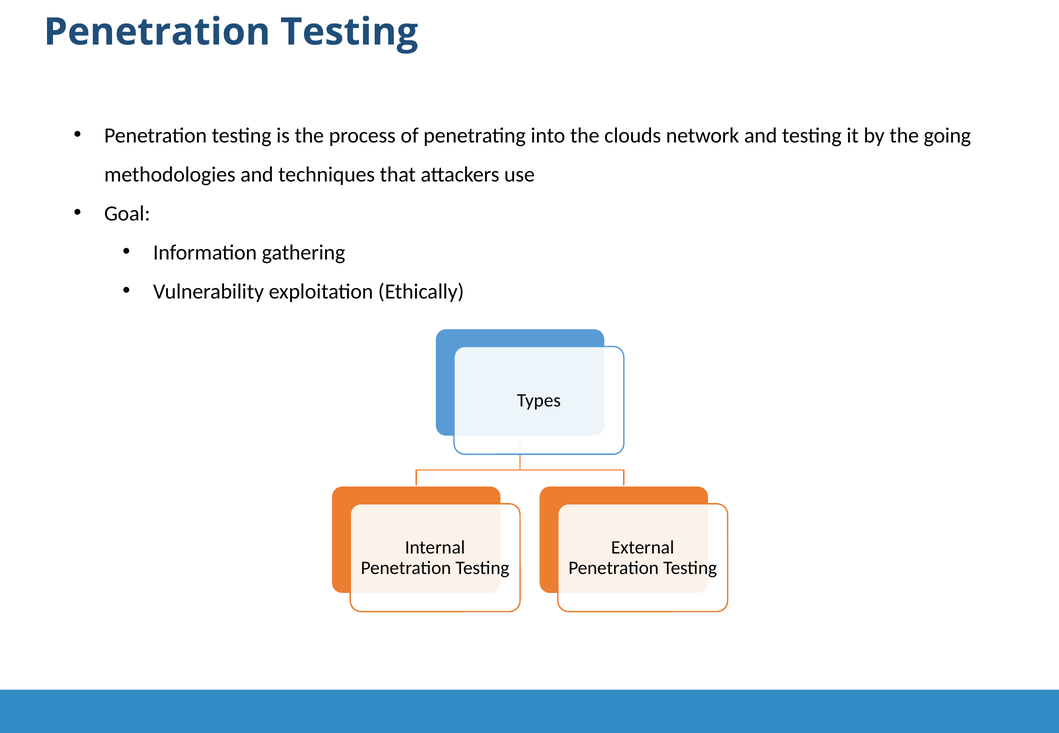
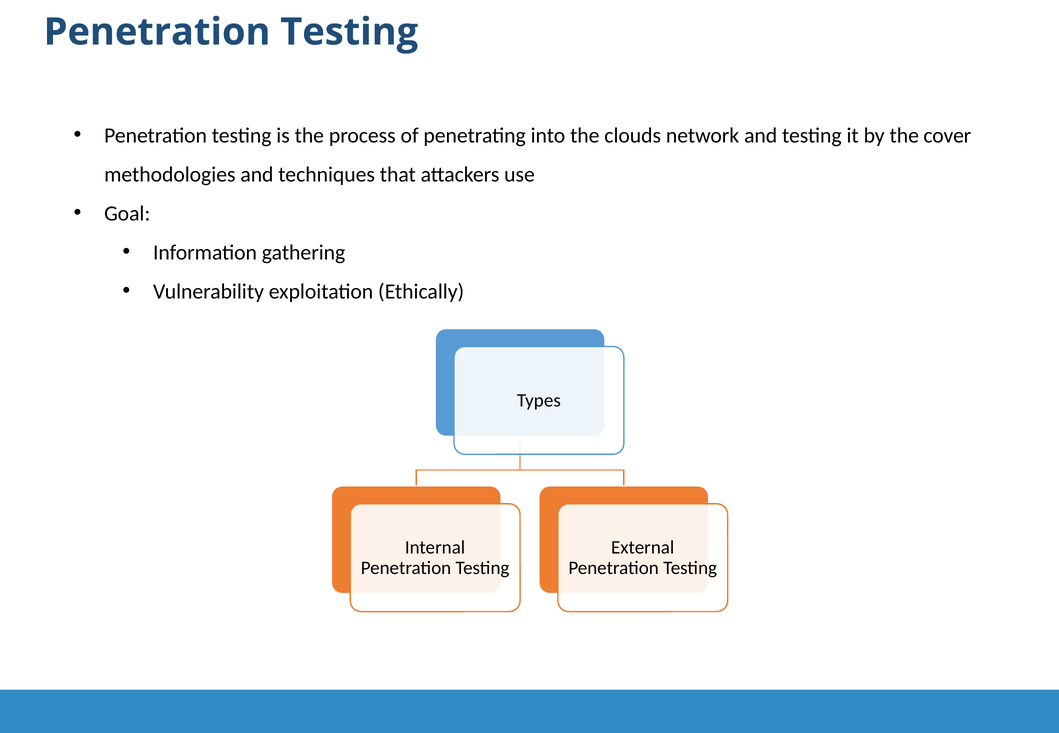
going: going -> cover
